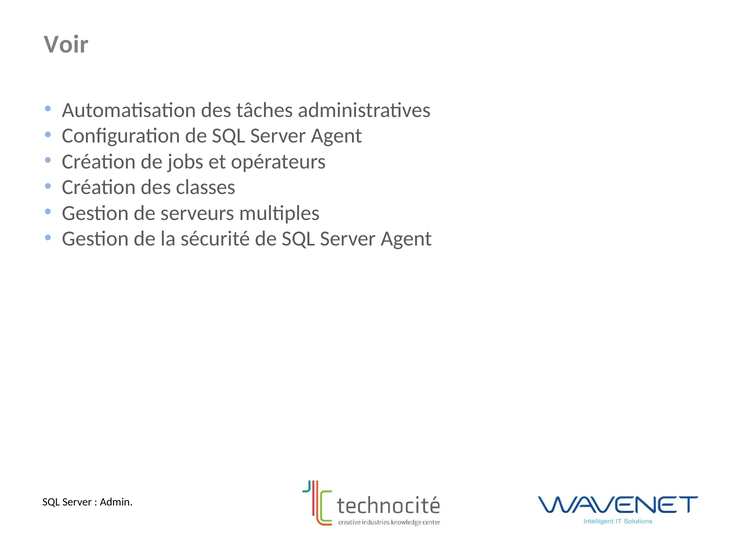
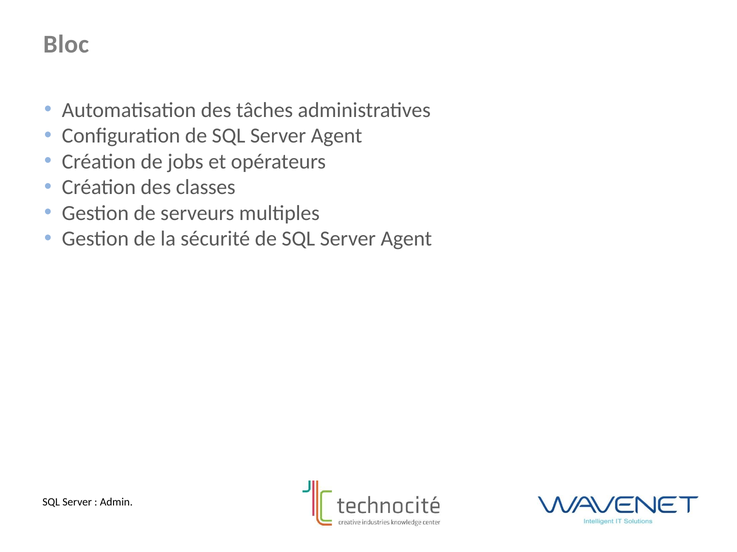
Voir: Voir -> Bloc
